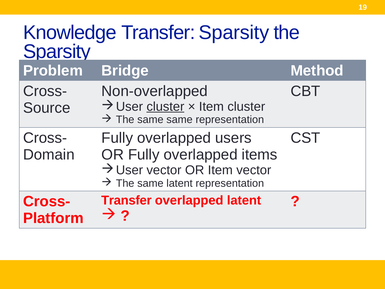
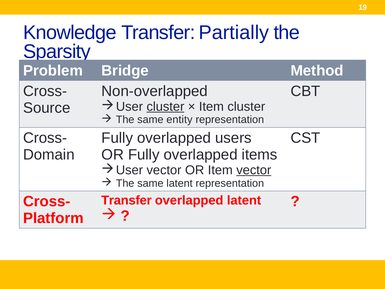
Transfer Sparsity: Sparsity -> Partially
same same: same -> entity
vector at (254, 170) underline: none -> present
